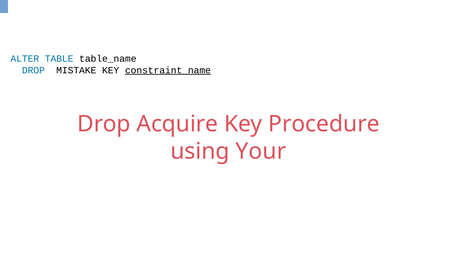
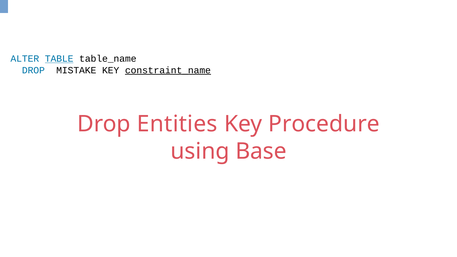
TABLE underline: none -> present
Acquire: Acquire -> Entities
Your: Your -> Base
